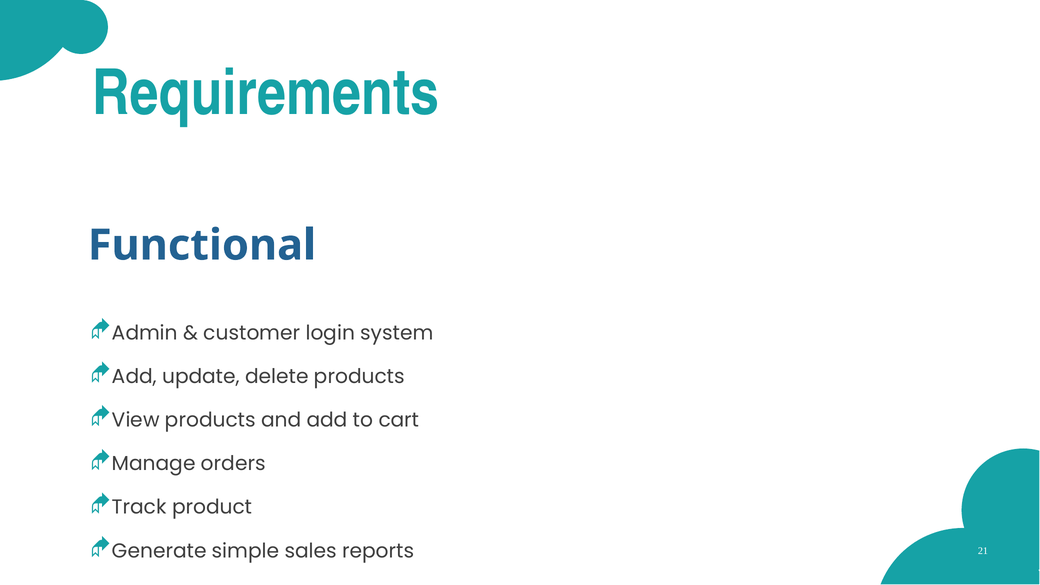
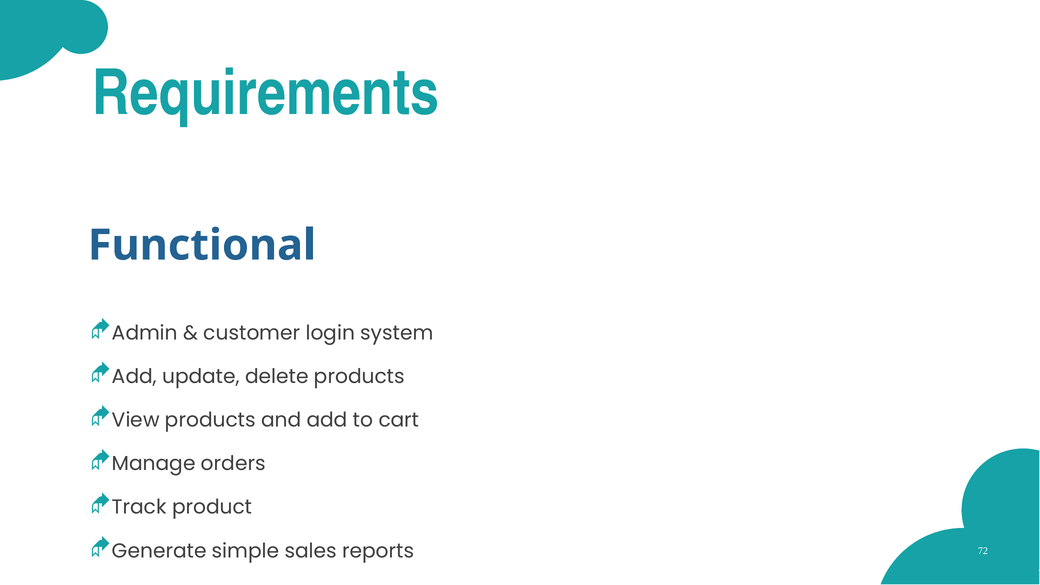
21: 21 -> 72
